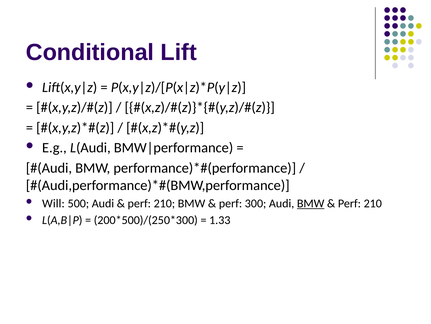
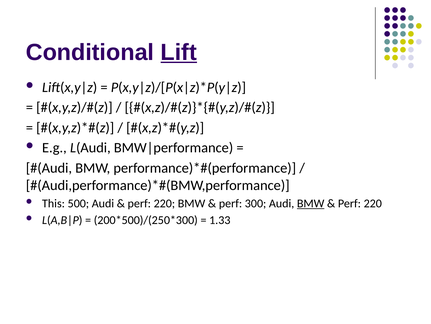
Lift underline: none -> present
Will: Will -> This
210 at (164, 203): 210 -> 220
210 at (373, 203): 210 -> 220
